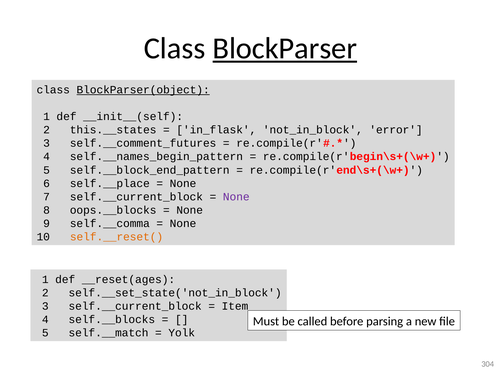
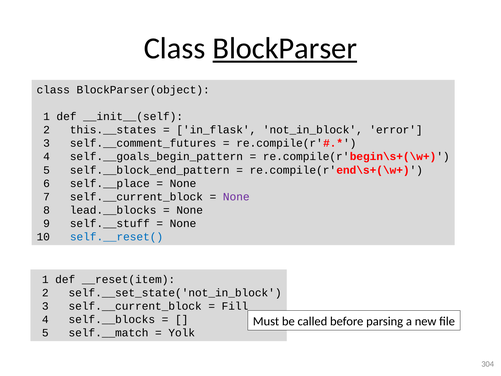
BlockParser(object underline: present -> none
self.__names_begin_pattern: self.__names_begin_pattern -> self.__goals_begin_pattern
oops.__blocks: oops.__blocks -> lead.__blocks
self.__comma: self.__comma -> self.__stuff
self.__reset( colour: orange -> blue
__reset(ages: __reset(ages -> __reset(item
Item: Item -> Fill
